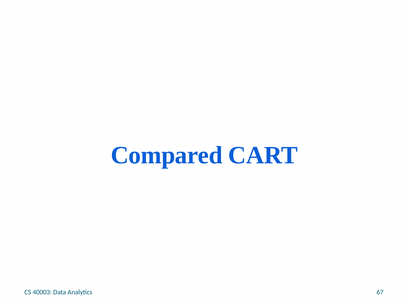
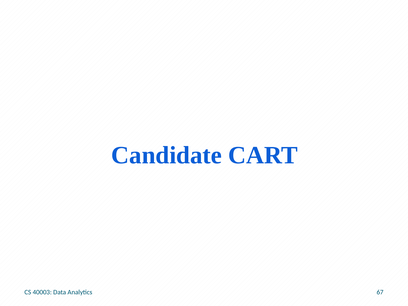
Compared: Compared -> Candidate
